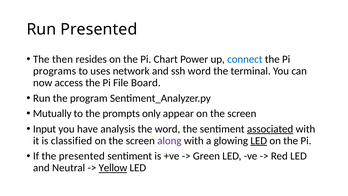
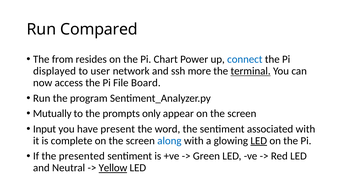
Run Presented: Presented -> Compared
then: then -> from
programs: programs -> displayed
uses: uses -> user
ssh word: word -> more
terminal underline: none -> present
analysis: analysis -> present
associated underline: present -> none
classified: classified -> complete
along colour: purple -> blue
